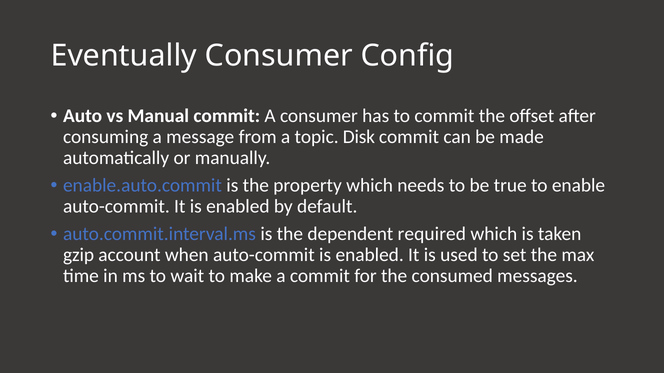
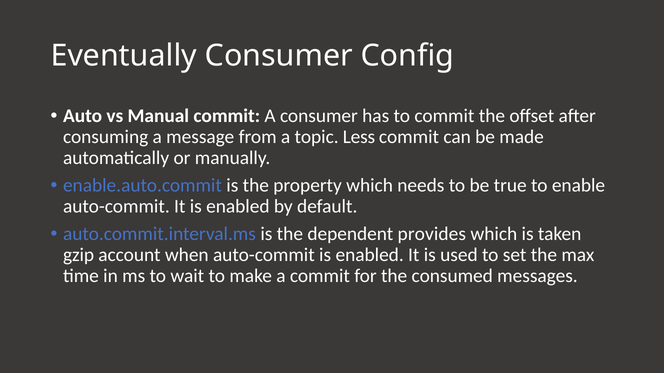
Disk: Disk -> Less
required: required -> provides
